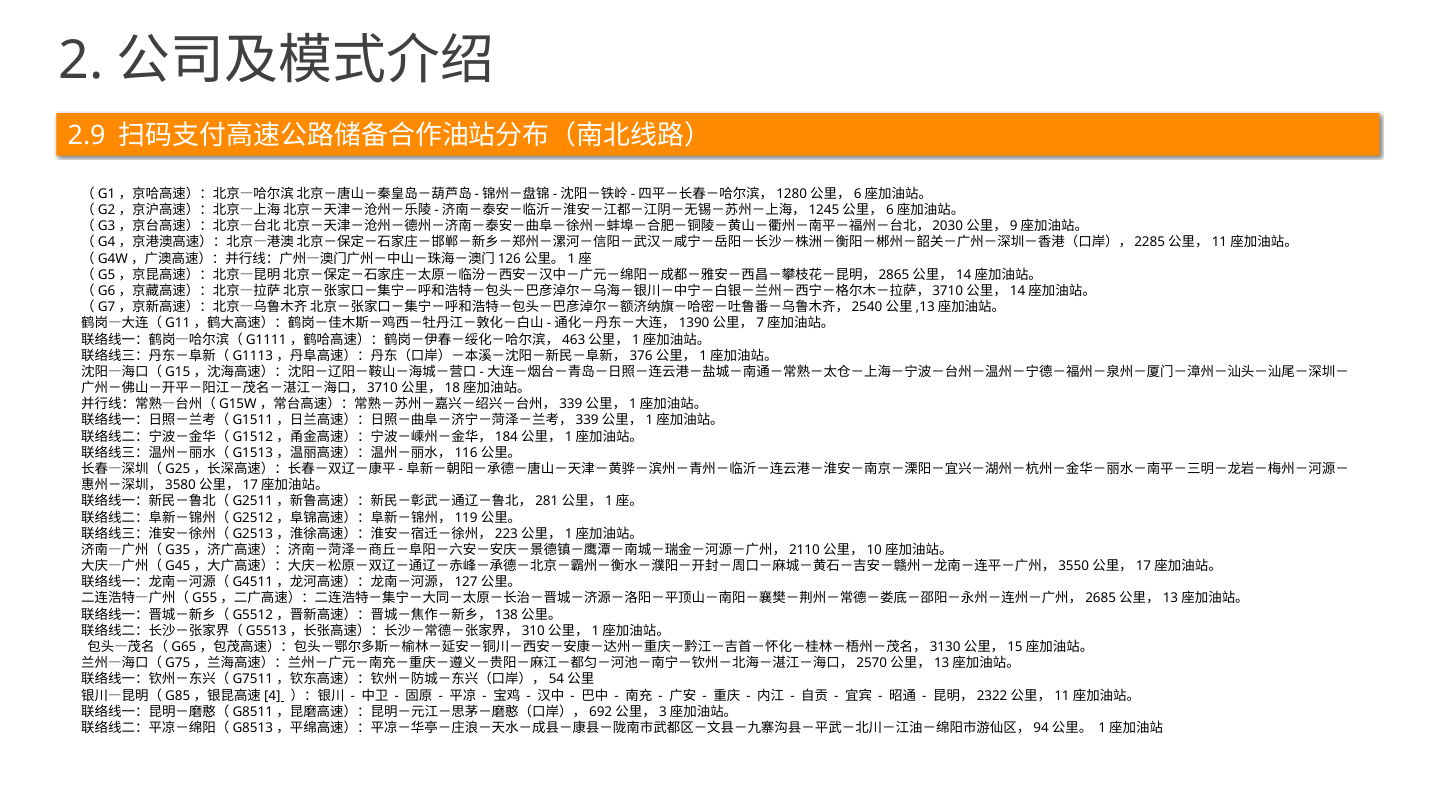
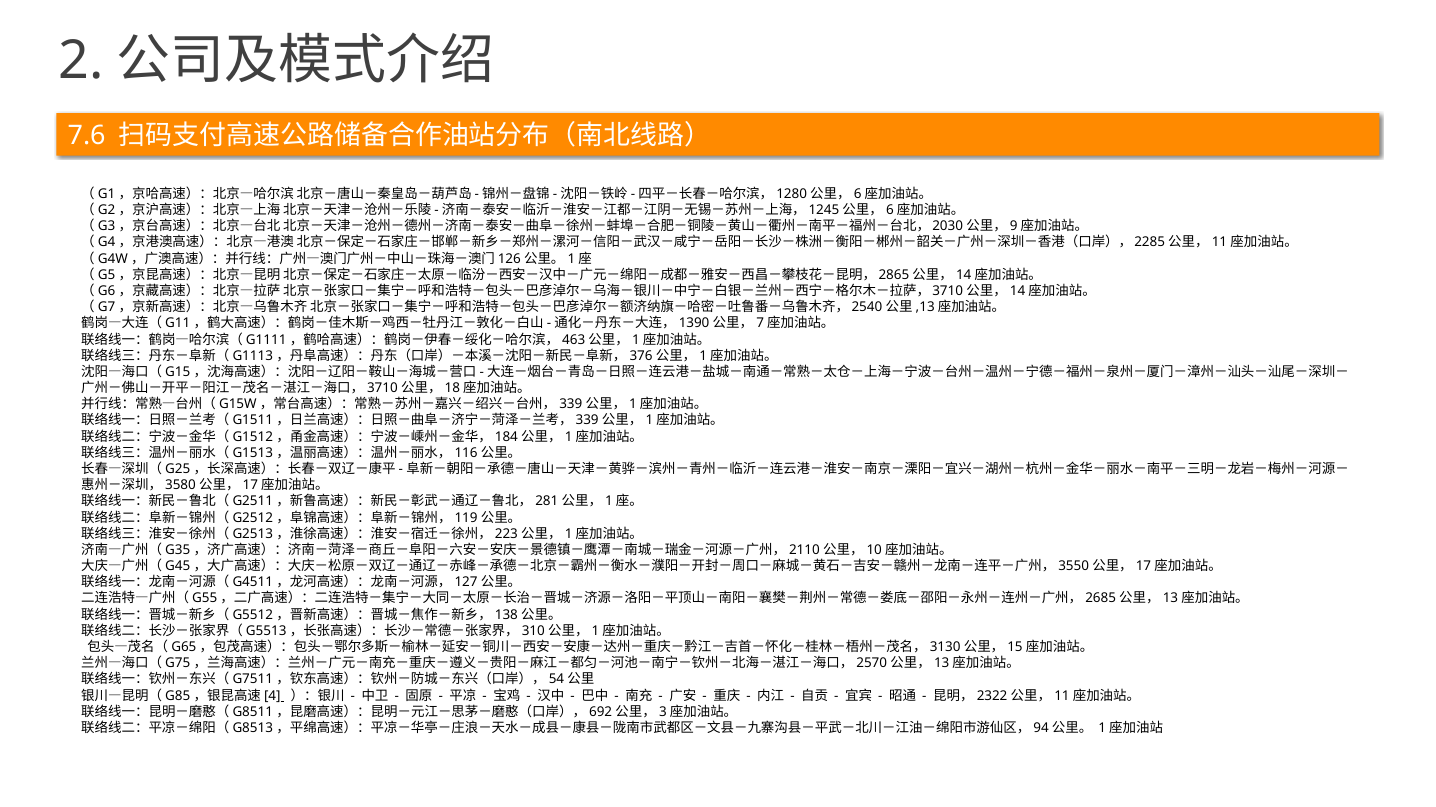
2.9: 2.9 -> 7.6
